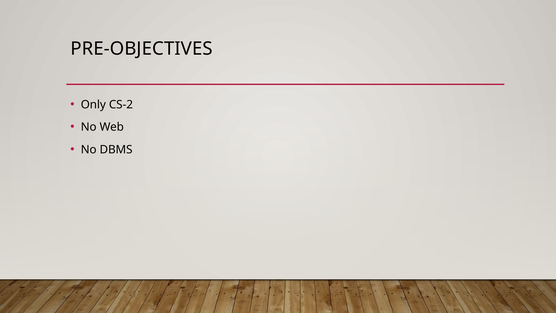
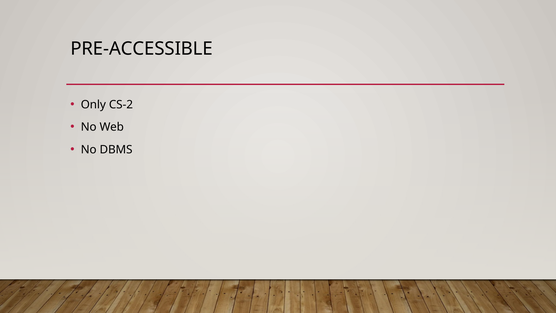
PRE-OBJECTIVES: PRE-OBJECTIVES -> PRE-ACCESSIBLE
